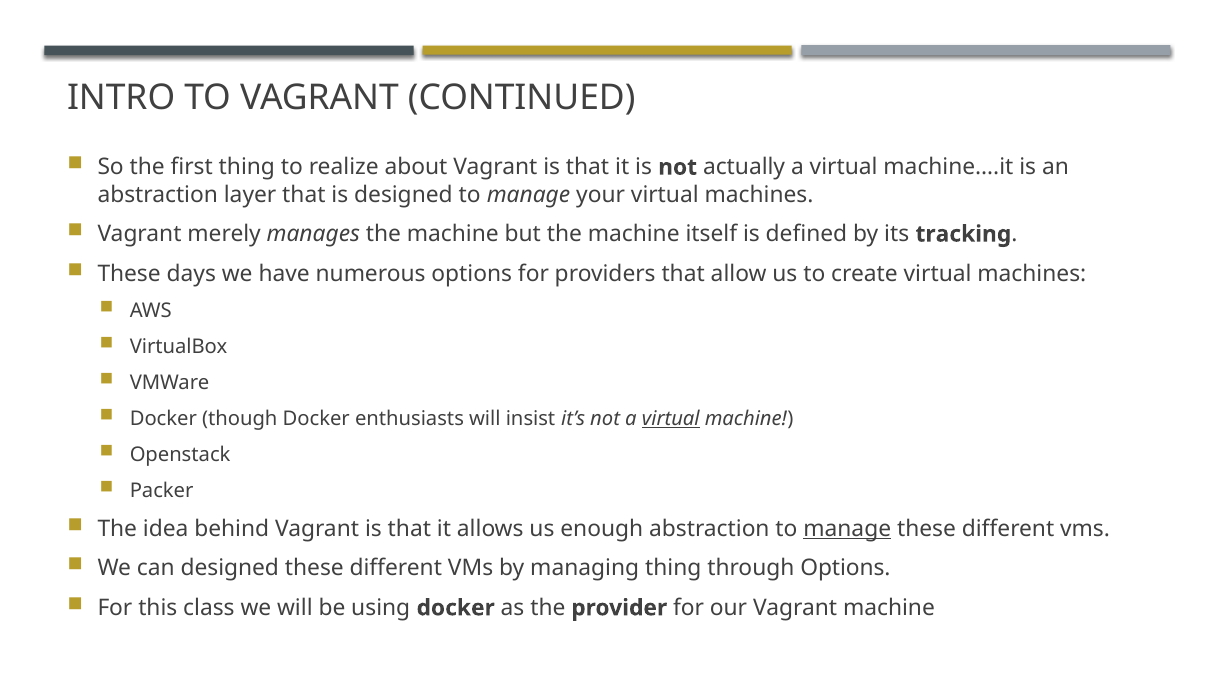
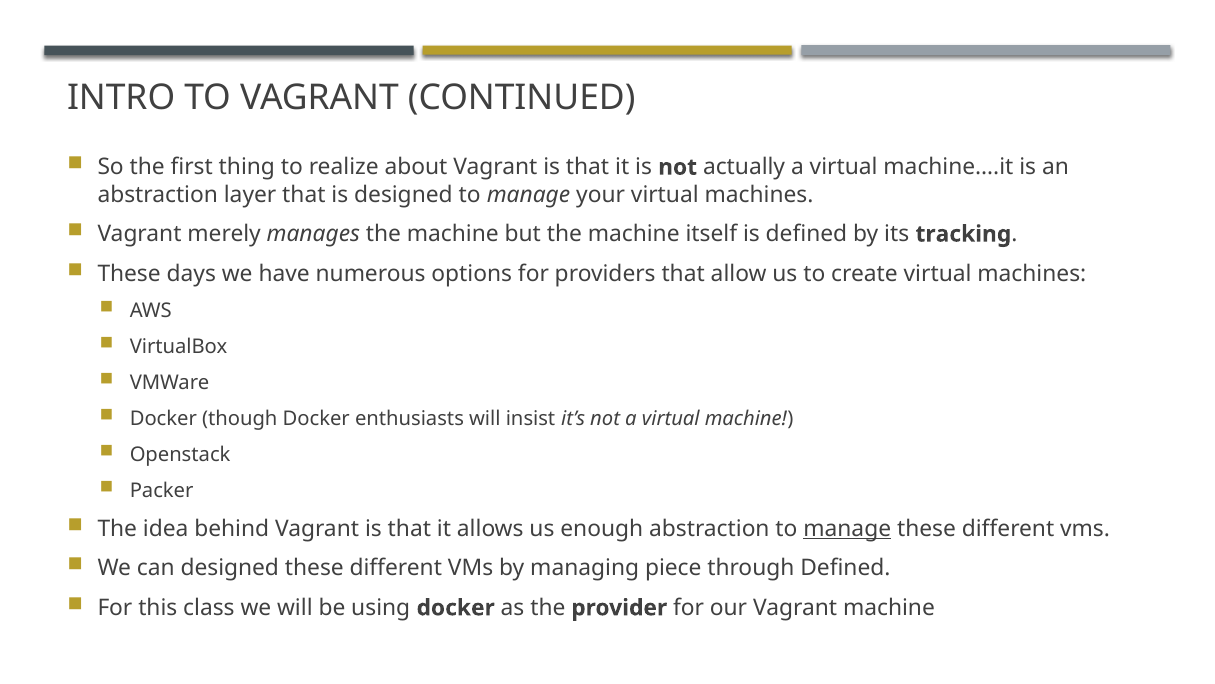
virtual at (671, 418) underline: present -> none
managing thing: thing -> piece
through Options: Options -> Defined
